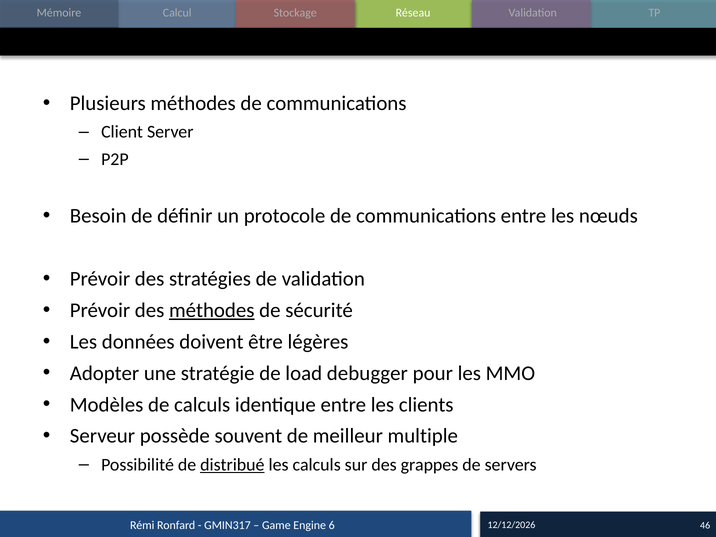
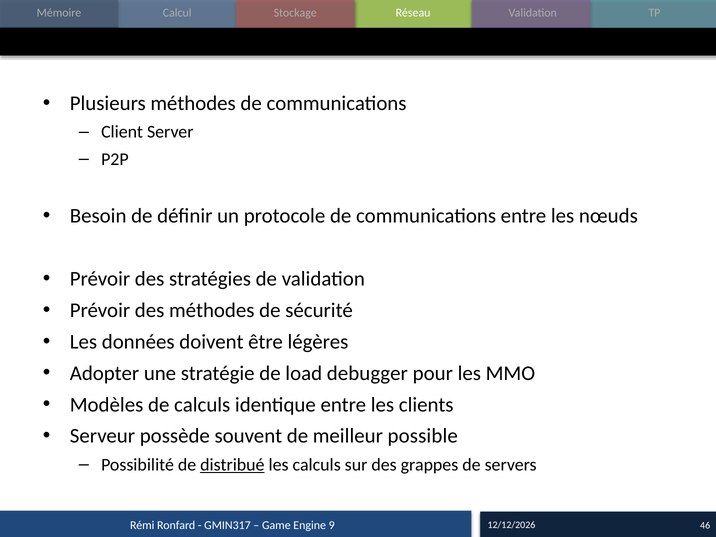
méthodes at (212, 310) underline: present -> none
multiple: multiple -> possible
6: 6 -> 9
